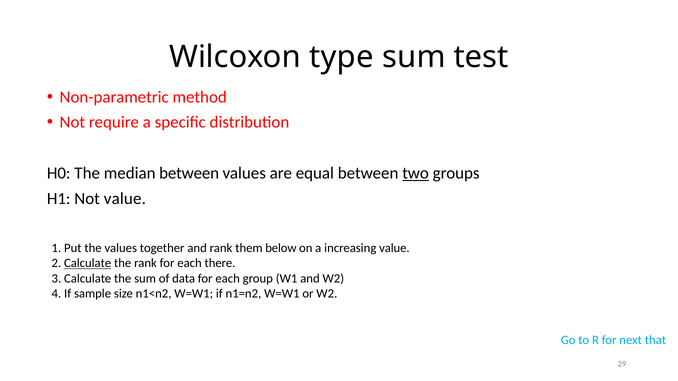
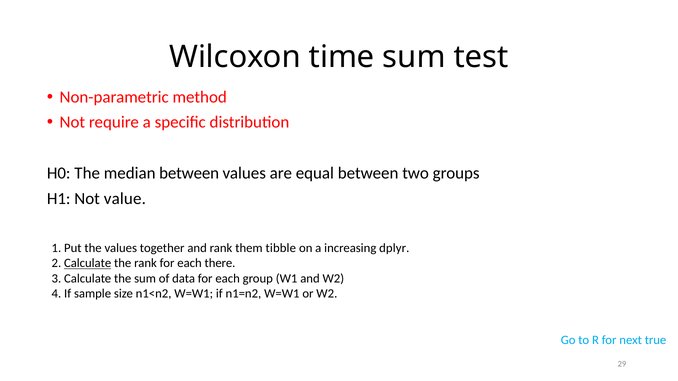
type: type -> time
two underline: present -> none
below: below -> tibble
increasing value: value -> dplyr
that: that -> true
